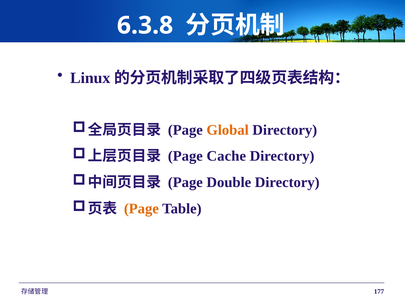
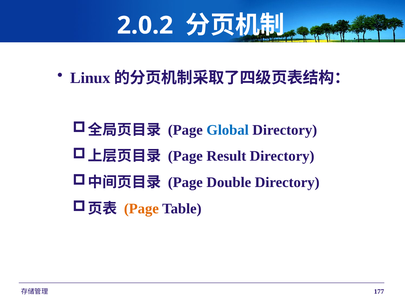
6.3.8: 6.3.8 -> 2.0.2
Global colour: orange -> blue
Cache: Cache -> Result
